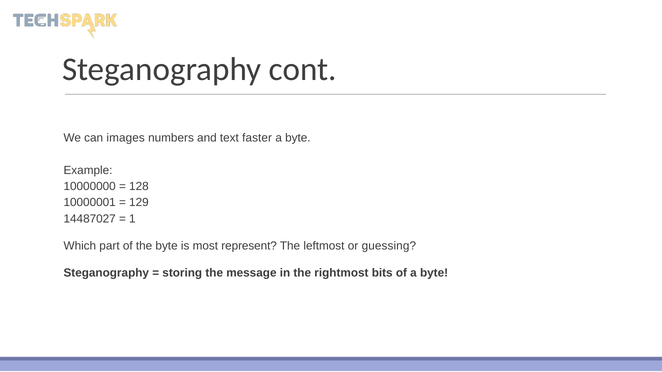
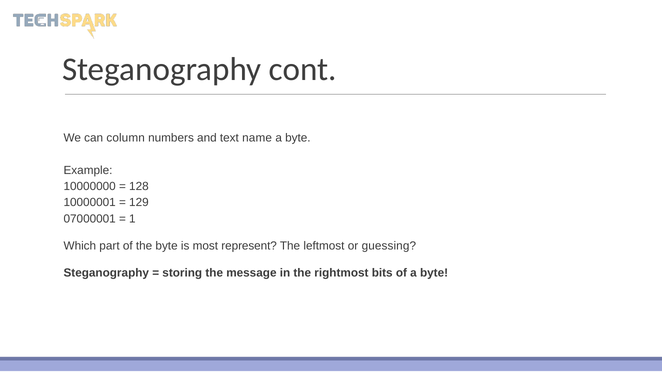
images: images -> column
faster: faster -> name
14487027: 14487027 -> 07000001
